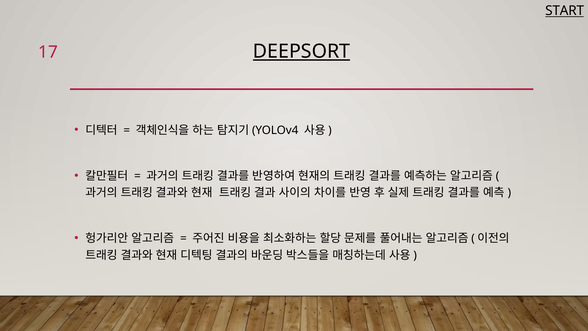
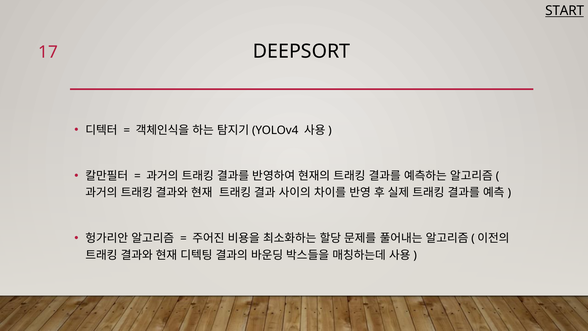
DEEPSORT underline: present -> none
